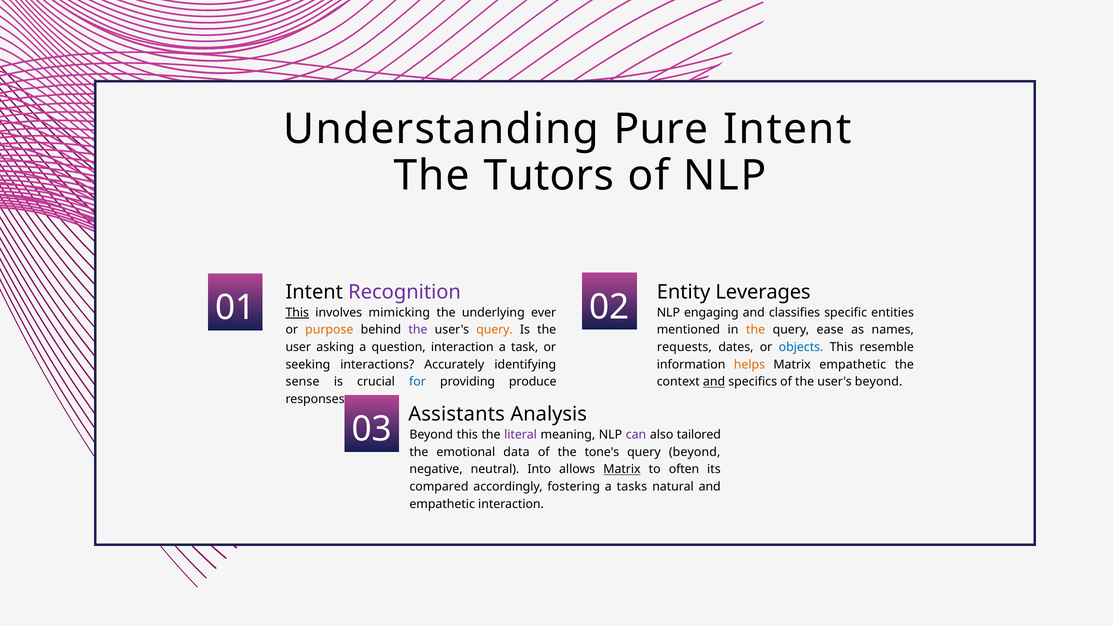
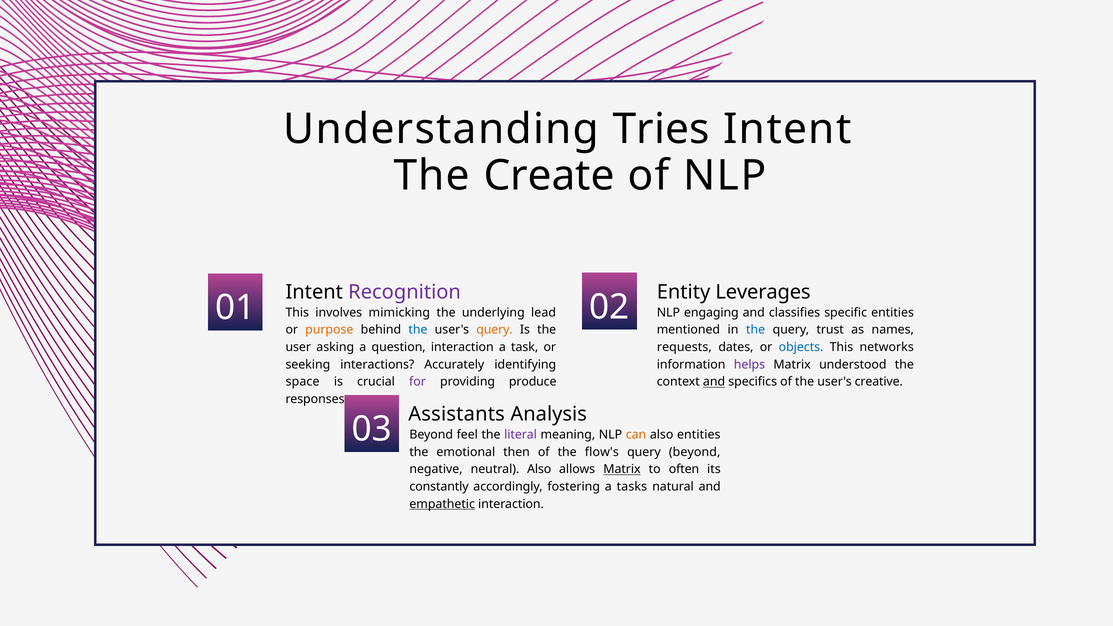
Pure: Pure -> Tries
Tutors: Tutors -> Create
This at (297, 313) underline: present -> none
ever: ever -> lead
the at (418, 330) colour: purple -> blue
the at (756, 330) colour: orange -> blue
ease: ease -> trust
resemble: resemble -> networks
helps colour: orange -> purple
Matrix empathetic: empathetic -> understood
sense: sense -> space
for colour: blue -> purple
user's beyond: beyond -> creative
Beyond this: this -> feel
can colour: purple -> orange
also tailored: tailored -> entities
data: data -> then
tone's: tone's -> flow's
neutral Into: Into -> Also
compared: compared -> constantly
empathetic at (442, 504) underline: none -> present
